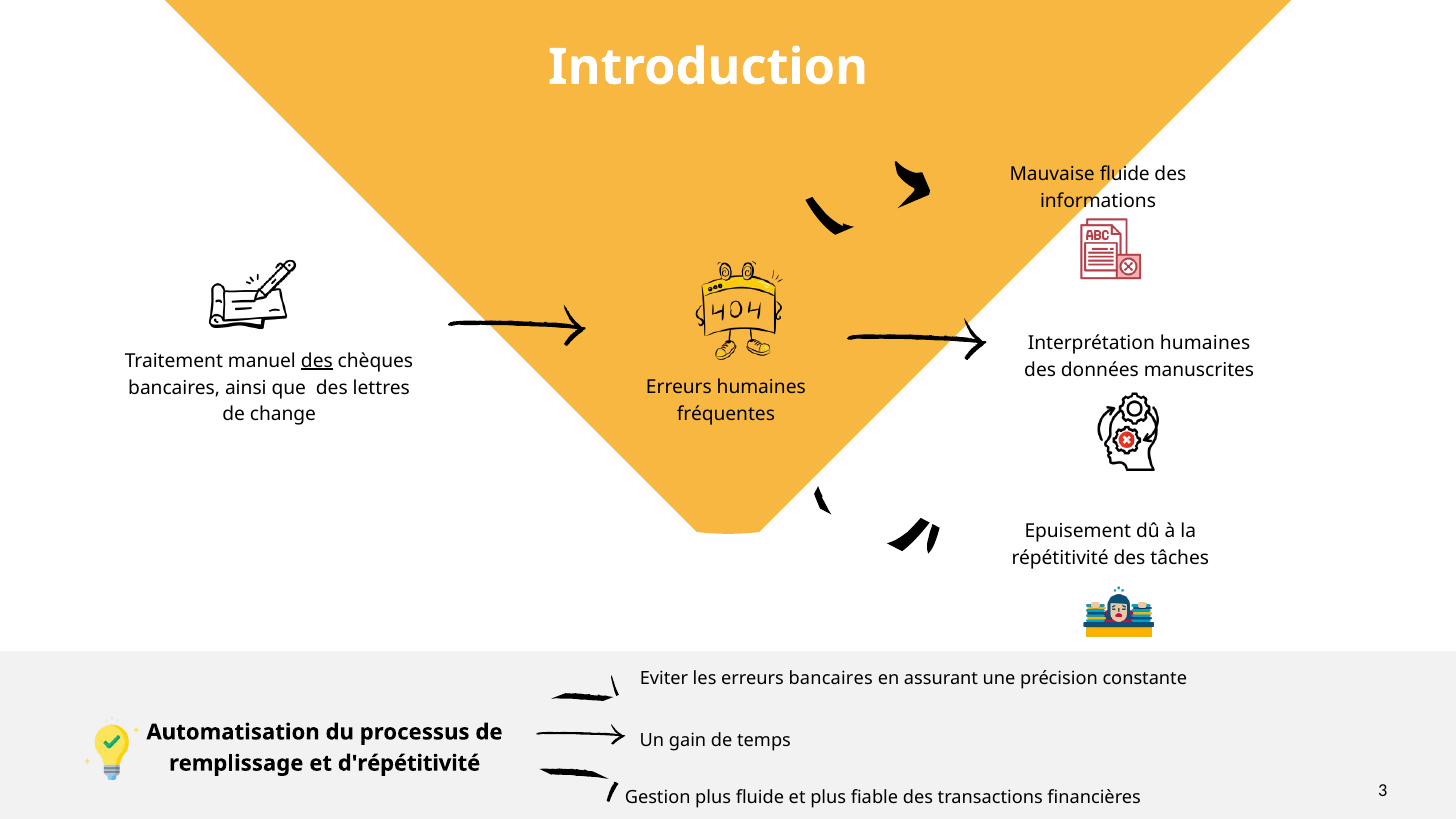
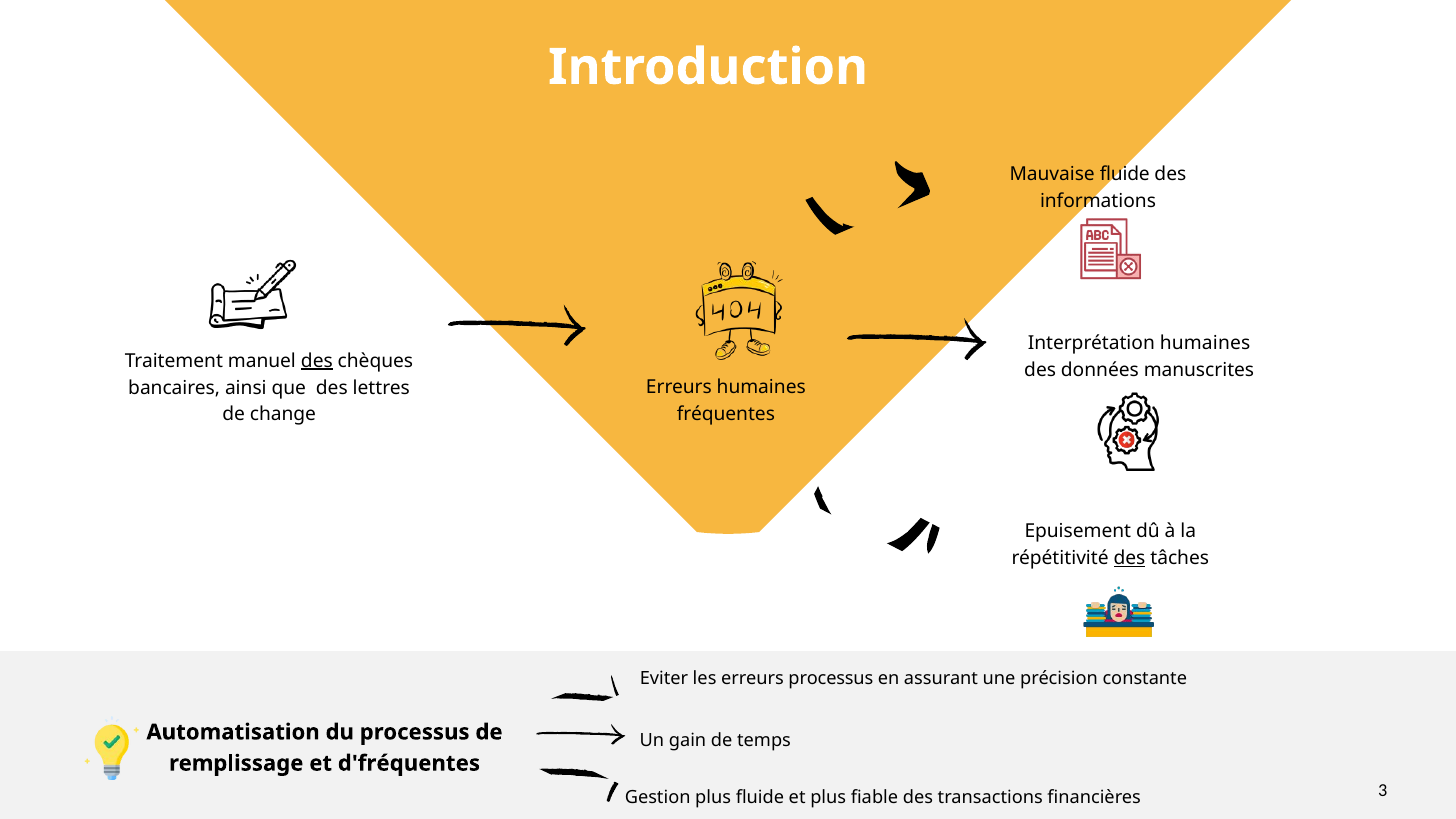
des at (1129, 558) underline: none -> present
erreurs bancaires: bancaires -> processus
d'répétitivité: d'répétitivité -> d'fréquentes
